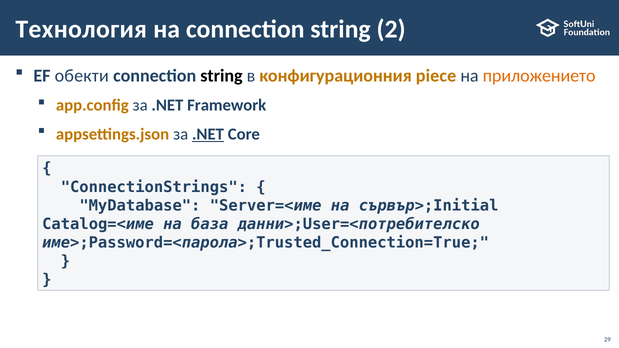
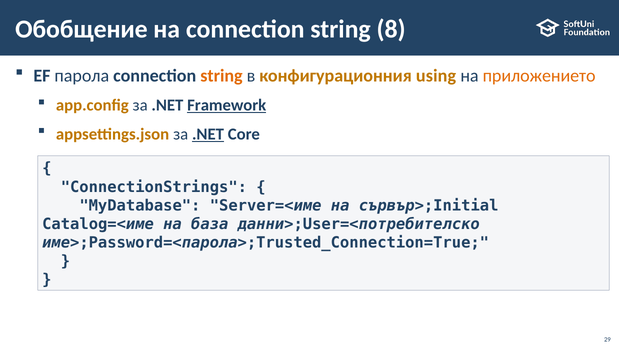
Технология: Технология -> Обобщение
2: 2 -> 8
обекти: обекти -> парола
string at (221, 76) colour: black -> orange
piece: piece -> using
Framework underline: none -> present
